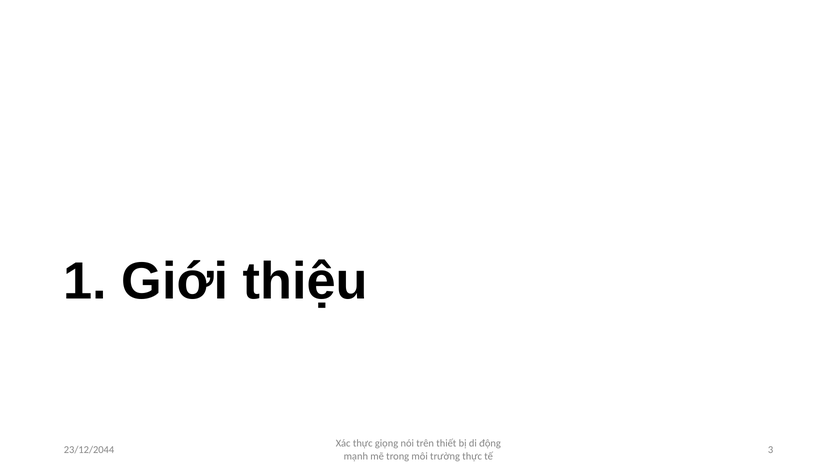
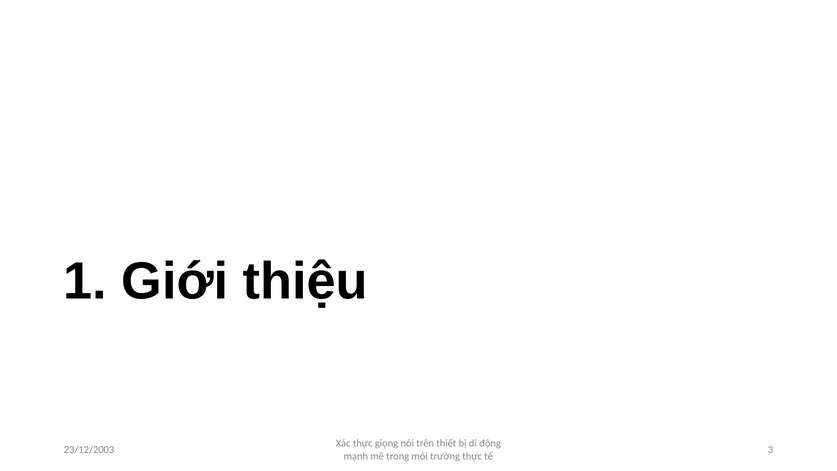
23/12/2044: 23/12/2044 -> 23/12/2003
